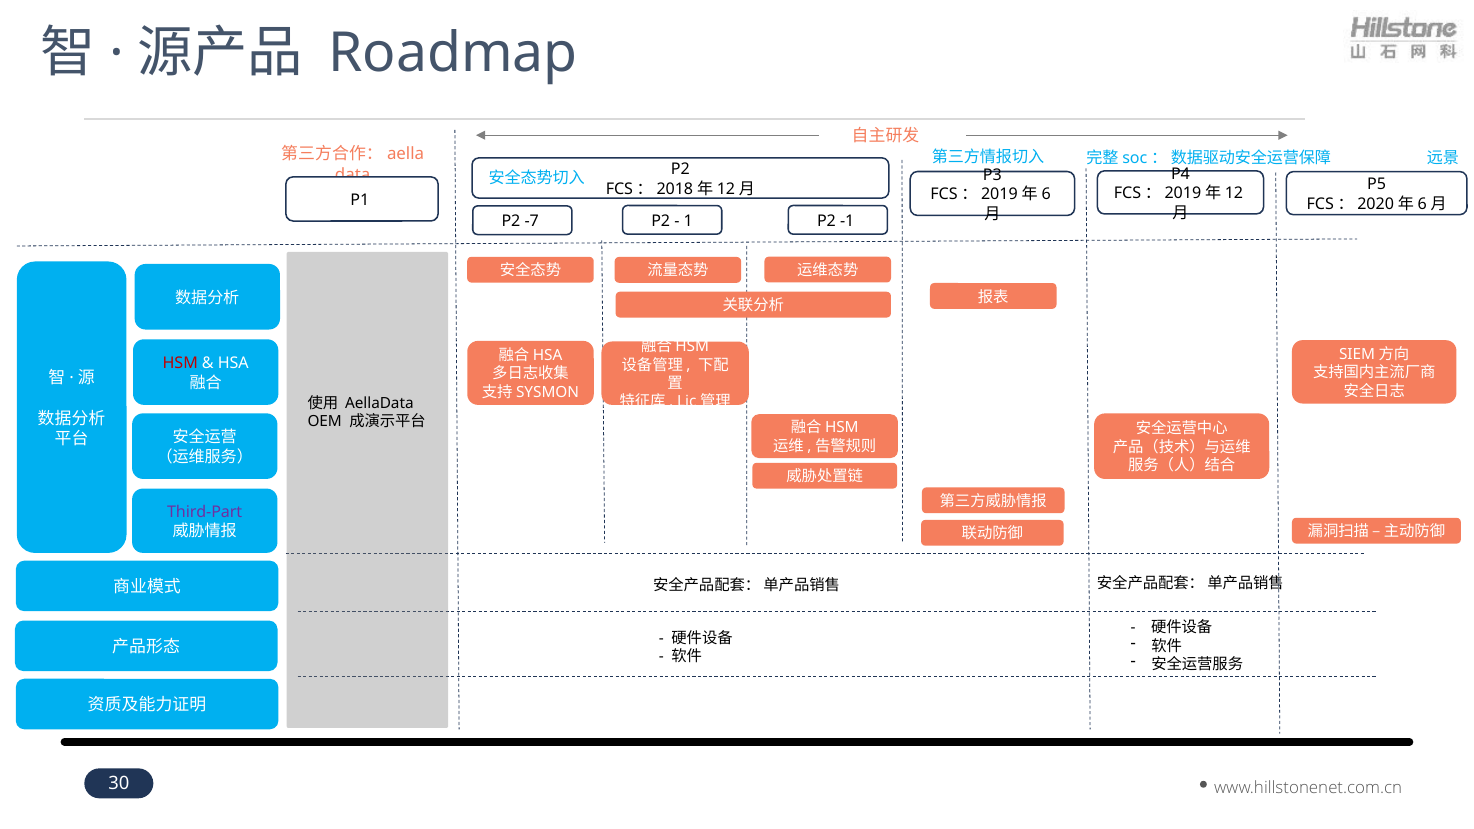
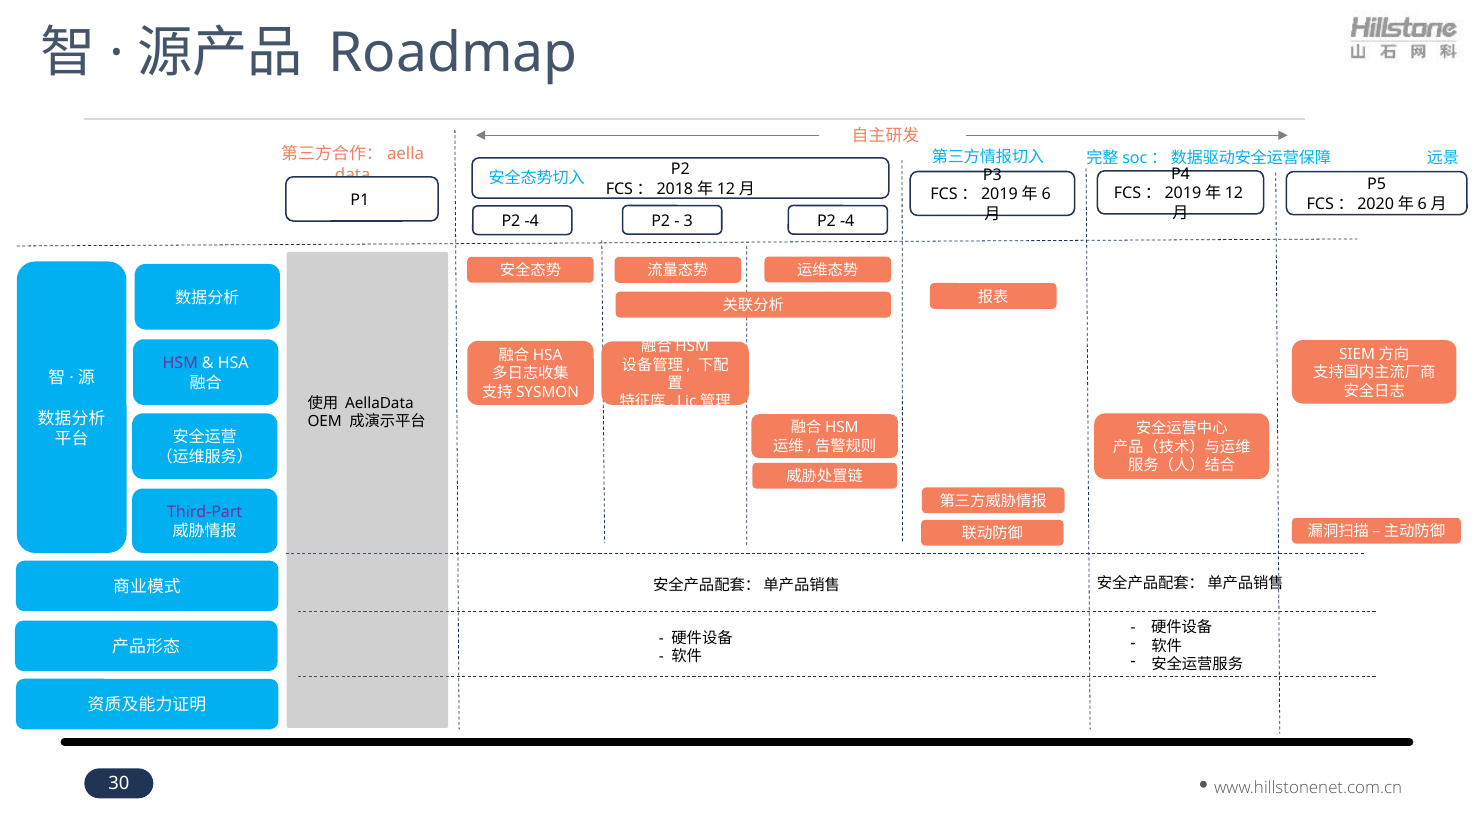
-1 at (847, 221): -1 -> -4
-7 at (532, 221): -7 -> -4
1: 1 -> 3
HSM colour: red -> purple
